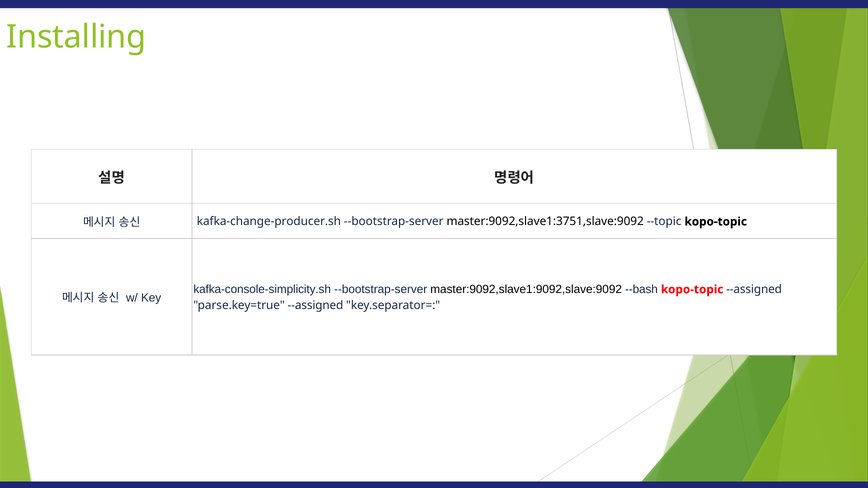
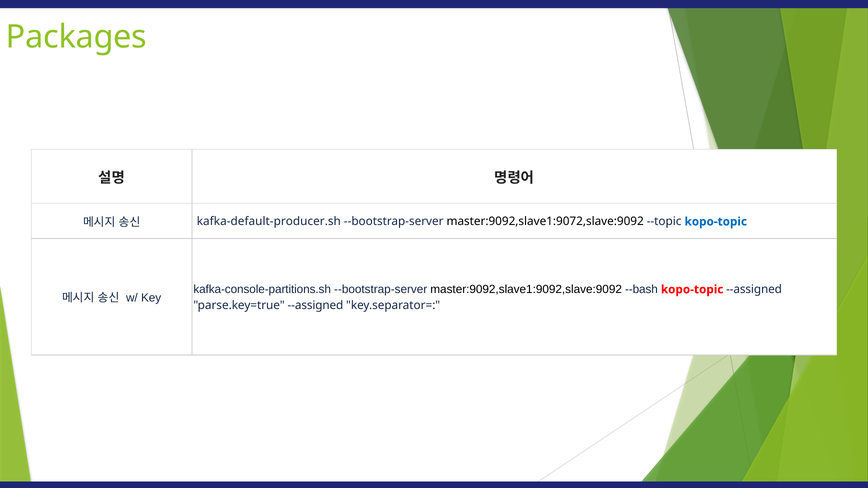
Installing: Installing -> Packages
kafka-change-producer.sh: kafka-change-producer.sh -> kafka-default-producer.sh
master:9092,slave1:3751,slave:9092: master:9092,slave1:3751,slave:9092 -> master:9092,slave1:9072,slave:9092
kopo-topic at (716, 222) colour: black -> blue
kafka-console-simplicity.sh: kafka-console-simplicity.sh -> kafka-console-partitions.sh
